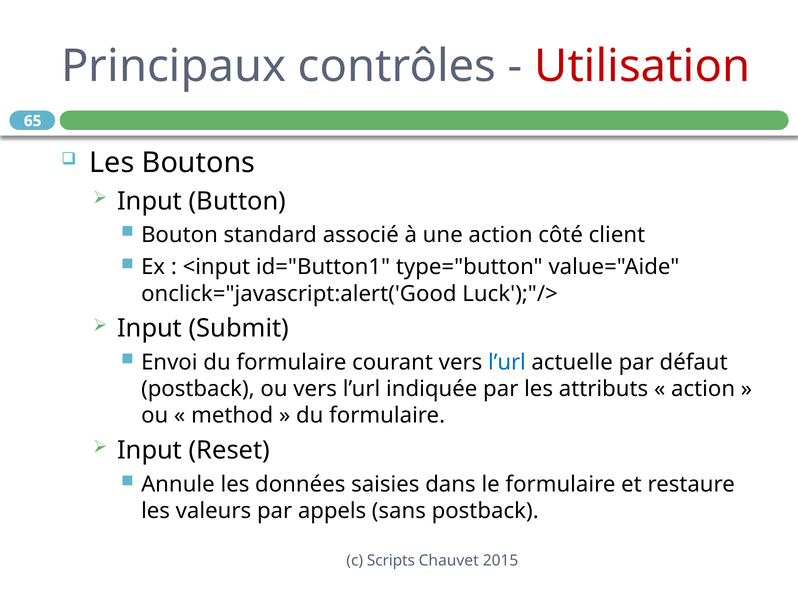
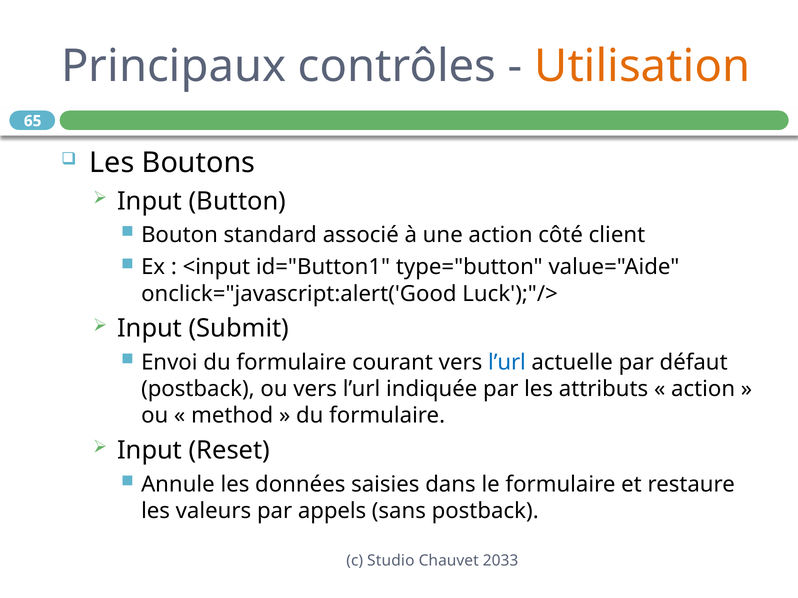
Utilisation colour: red -> orange
Scripts: Scripts -> Studio
2015: 2015 -> 2033
